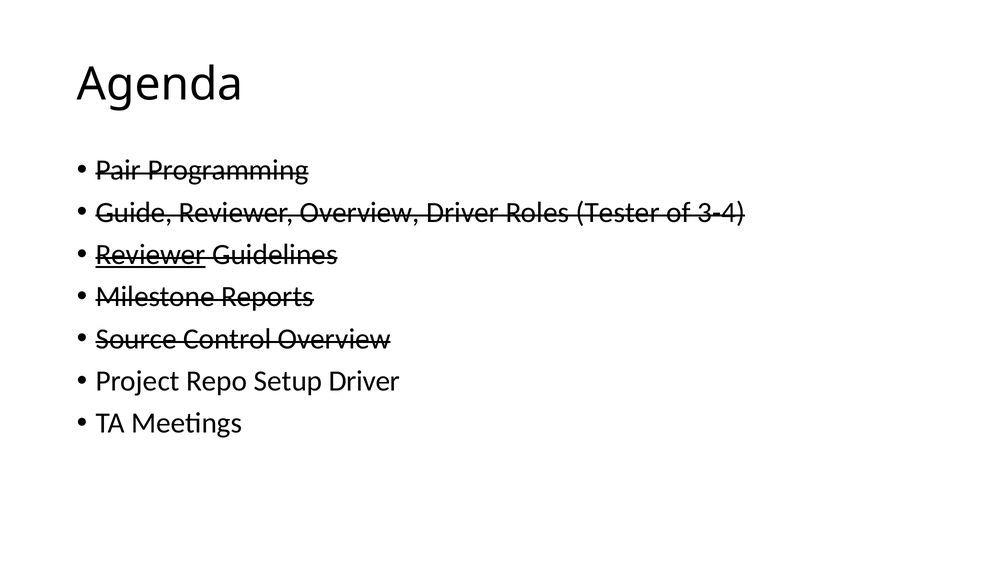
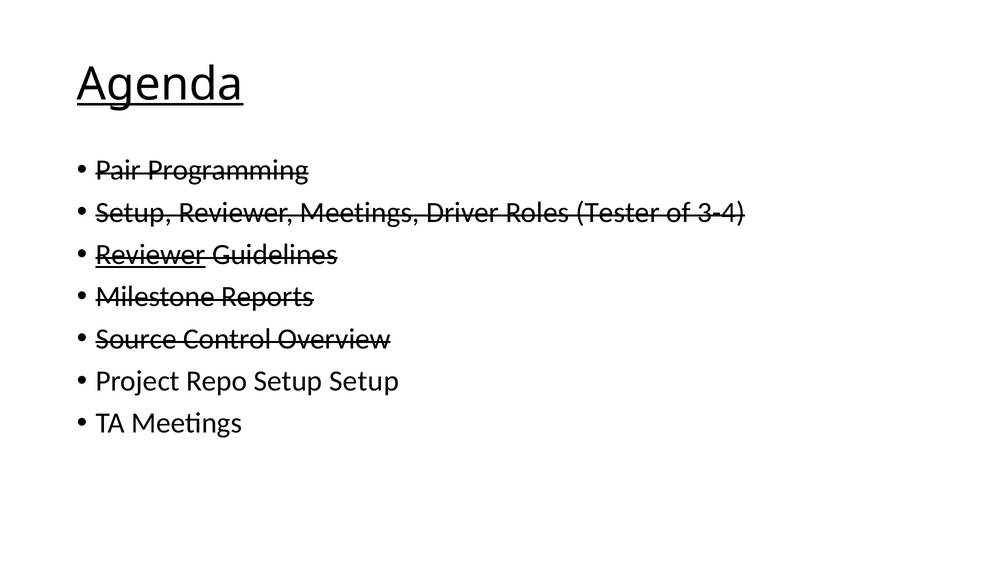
Agenda underline: none -> present
Guide at (134, 212): Guide -> Setup
Reviewer Overview: Overview -> Meetings
Setup Driver: Driver -> Setup
